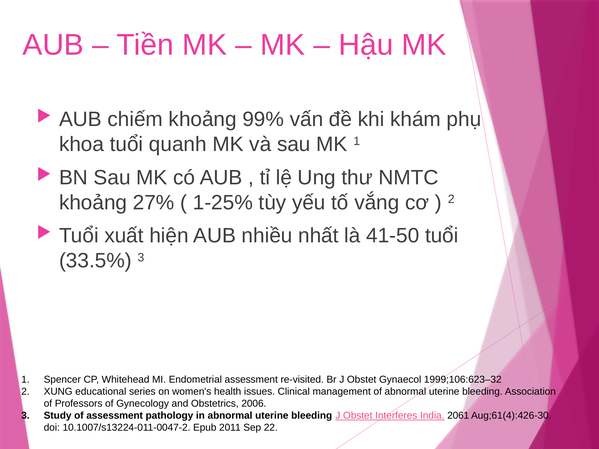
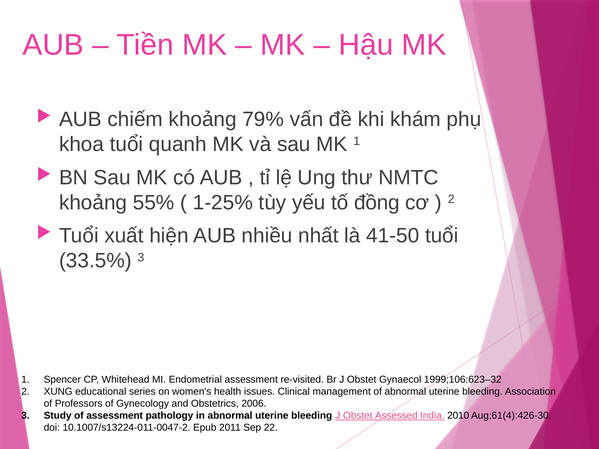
99%: 99% -> 79%
27%: 27% -> 55%
vắng: vắng -> đồng
Interferes: Interferes -> Assessed
2061: 2061 -> 2010
